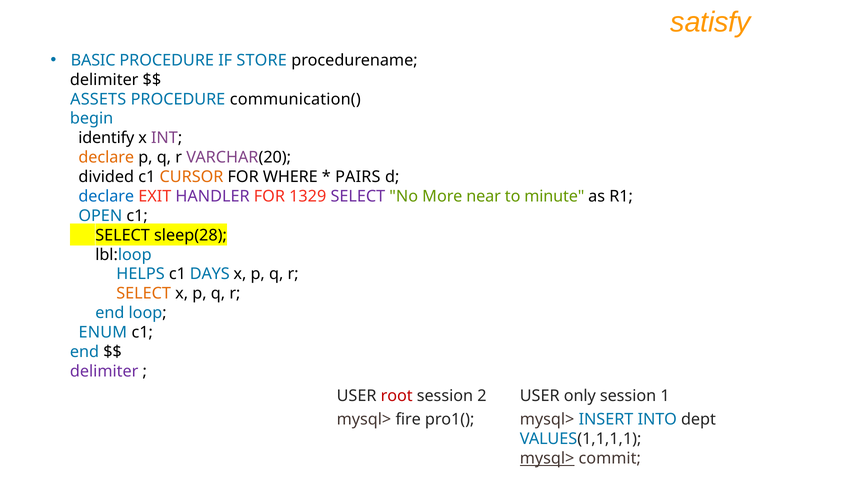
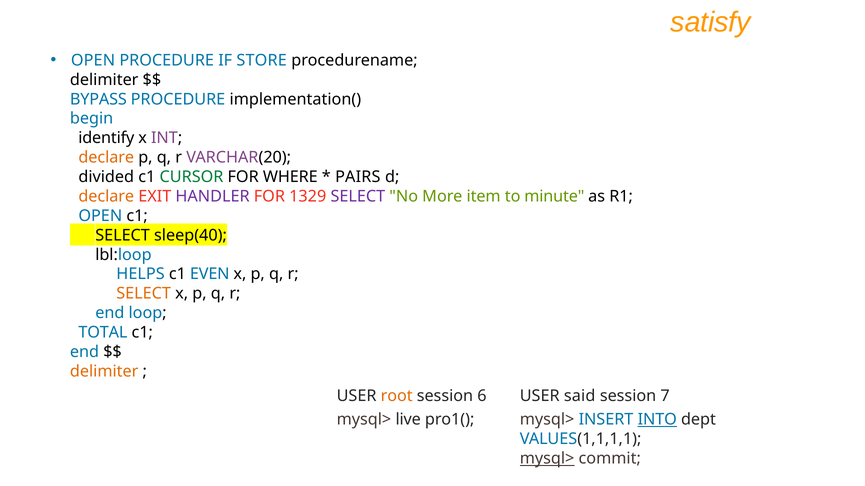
BASIC at (93, 60): BASIC -> OPEN
ASSETS: ASSETS -> BYPASS
communication(: communication( -> implementation(
CURSOR colour: orange -> green
declare at (106, 197) colour: blue -> orange
near: near -> item
sleep(28: sleep(28 -> sleep(40
DAYS: DAYS -> EVEN
ENUM: ENUM -> TOTAL
delimiter at (104, 372) colour: purple -> orange
root colour: red -> orange
2: 2 -> 6
only: only -> said
1: 1 -> 7
fire: fire -> live
INTO underline: none -> present
